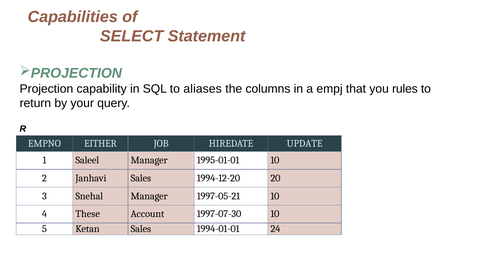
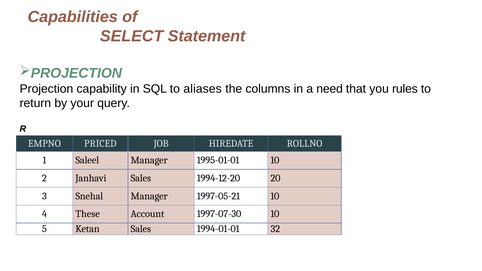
empj: empj -> need
EITHER: EITHER -> PRICED
UPDATE: UPDATE -> ROLLNO
24: 24 -> 32
